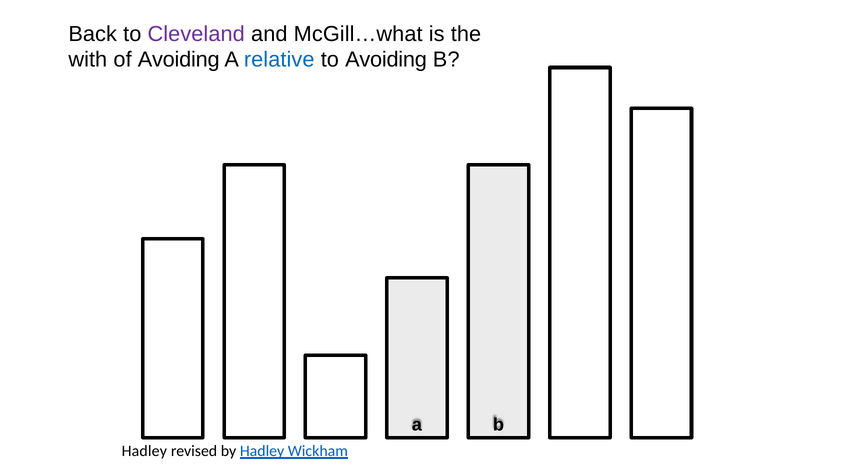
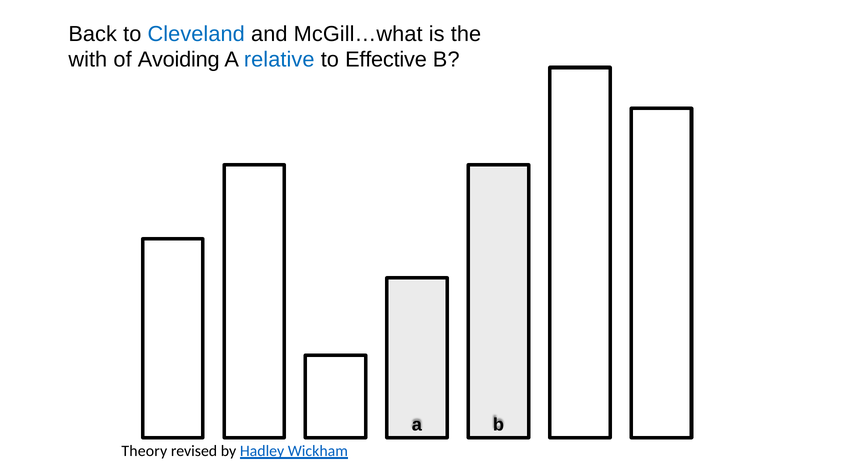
Cleveland colour: purple -> blue
to Avoiding: Avoiding -> Effective
Hadley at (144, 451): Hadley -> Theory
